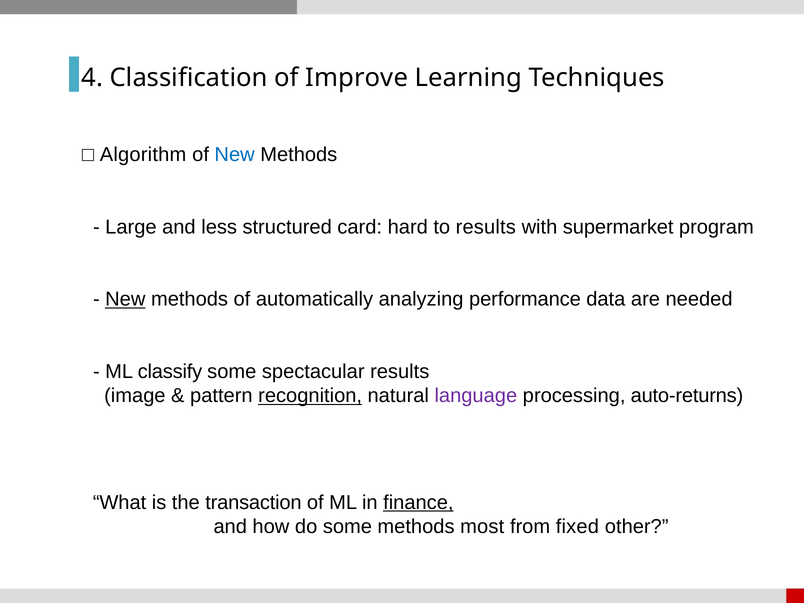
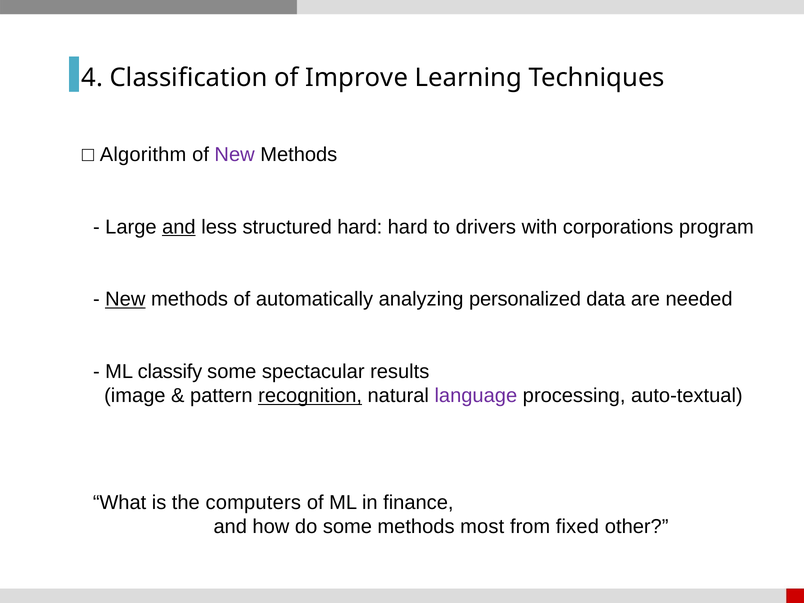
New at (235, 155) colour: blue -> purple
and at (179, 227) underline: none -> present
structured card: card -> hard
to results: results -> drivers
supermarket: supermarket -> corporations
performance: performance -> personalized
auto-returns: auto-returns -> auto-textual
transaction: transaction -> computers
finance underline: present -> none
